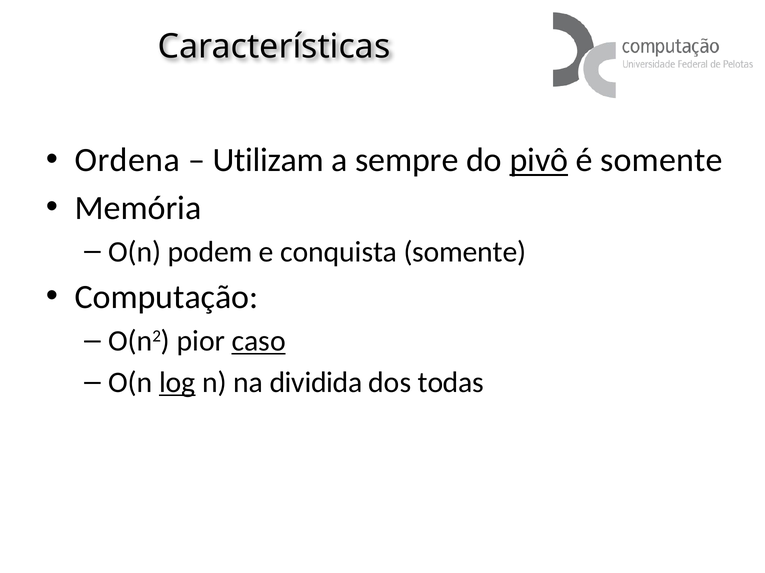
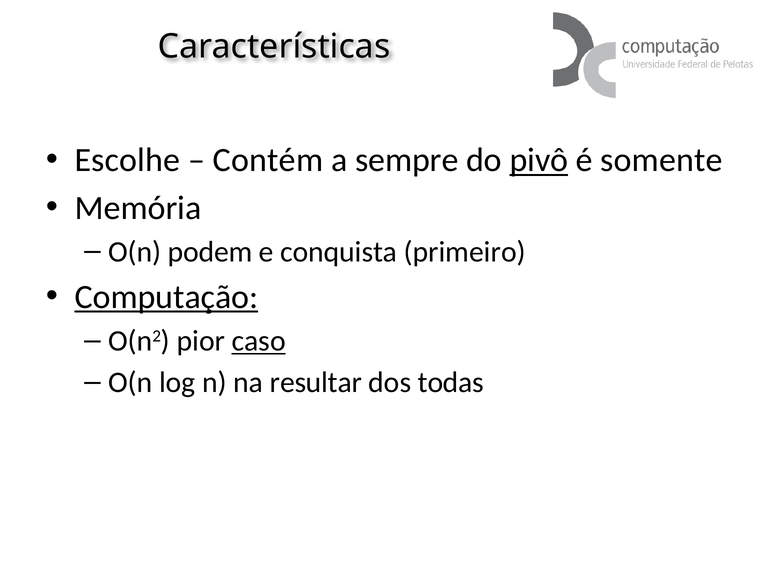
Ordena: Ordena -> Escolhe
Utilizam: Utilizam -> Contém
conquista somente: somente -> primeiro
Computação underline: none -> present
log underline: present -> none
dividida: dividida -> resultar
